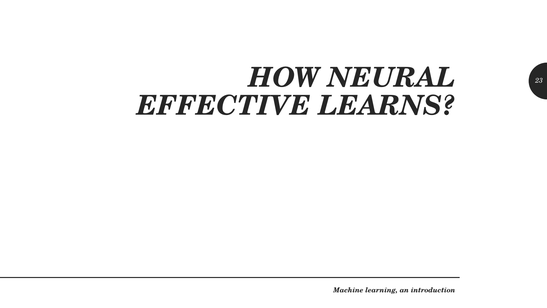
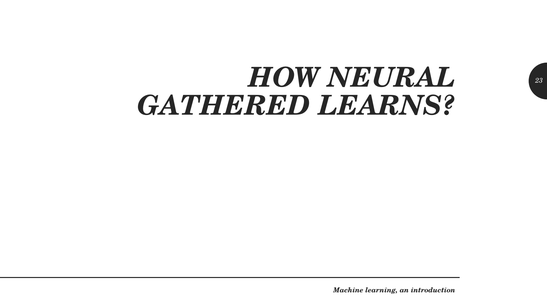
EFFECTIVE: EFFECTIVE -> GATHERED
